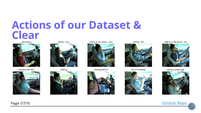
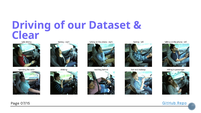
Actions: Actions -> Driving
